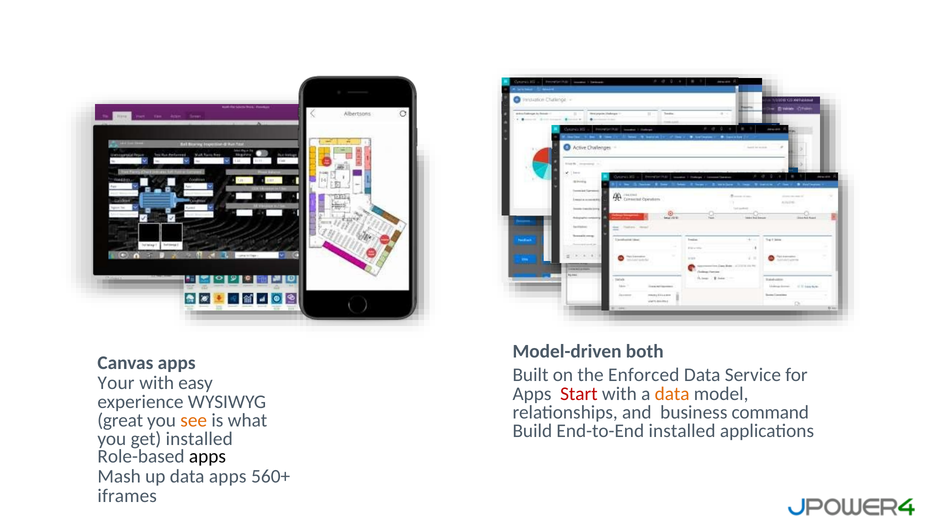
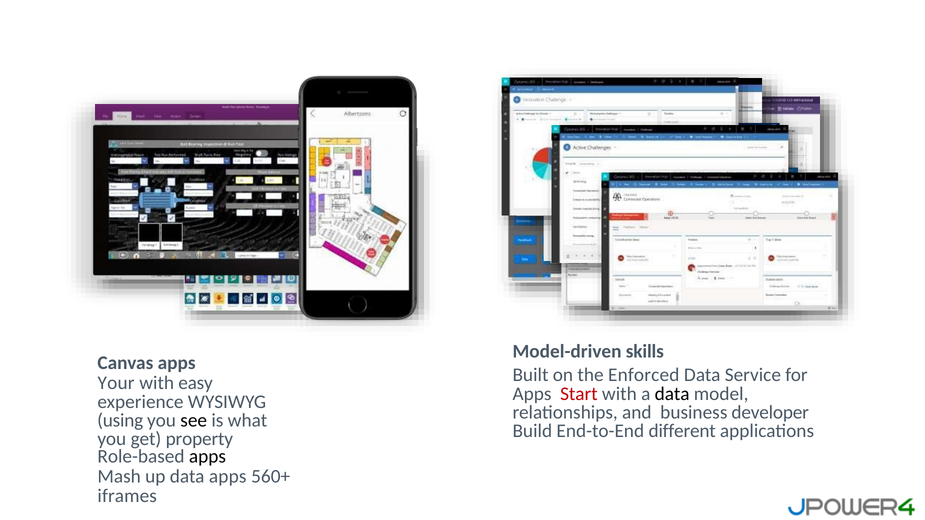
both: both -> skills
data at (672, 394) colour: orange -> black
command: command -> developer
great: great -> using
see colour: orange -> black
End-to-End installed: installed -> different
get installed: installed -> property
